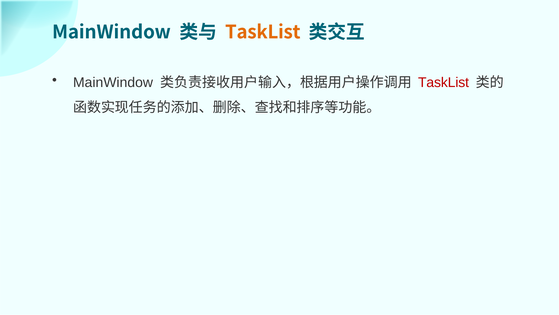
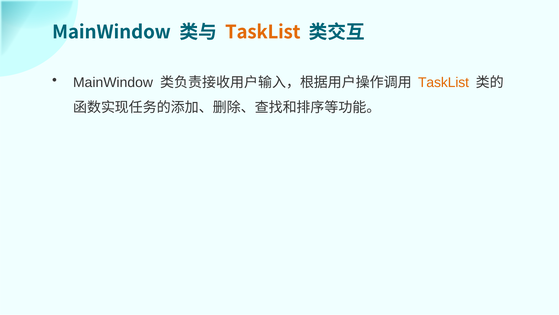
TaskList at (444, 82) colour: red -> orange
